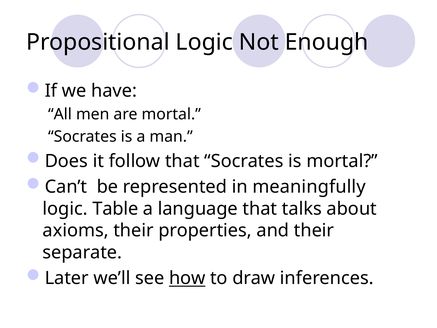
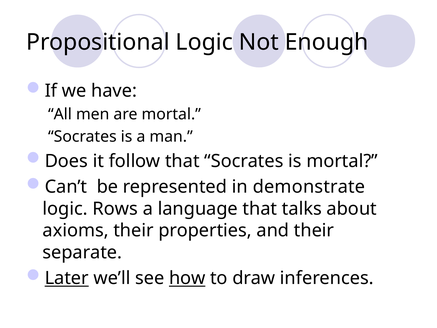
meaningfully: meaningfully -> demonstrate
Table: Table -> Rows
Later underline: none -> present
